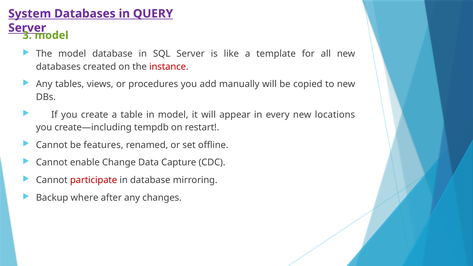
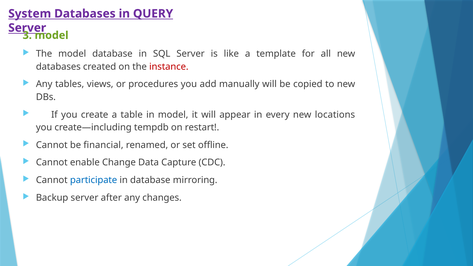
features: features -> financial
participate colour: red -> blue
Backup where: where -> server
